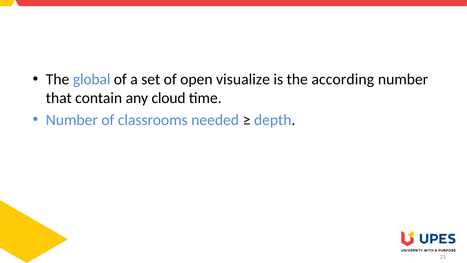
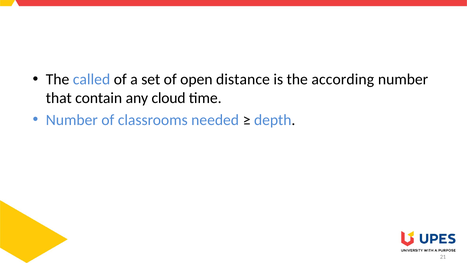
global: global -> called
visualize: visualize -> distance
